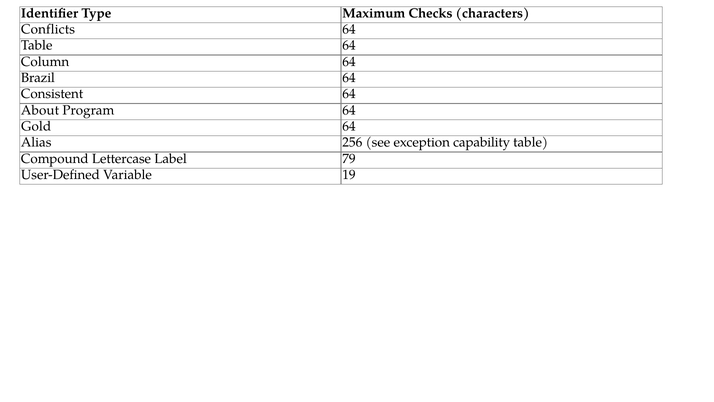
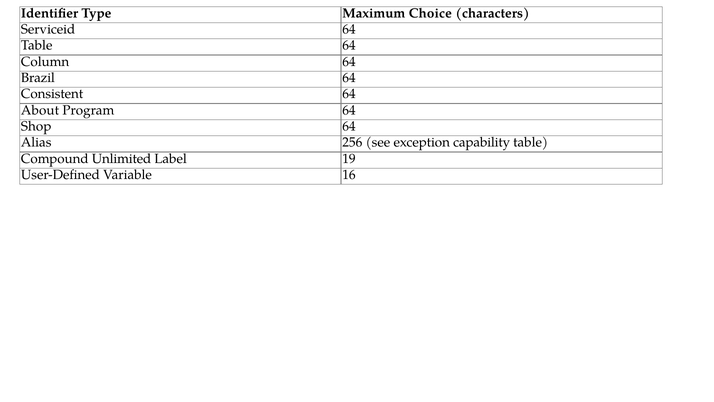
Checks: Checks -> Choice
Conflicts: Conflicts -> Serviceid
Gold: Gold -> Shop
Lettercase: Lettercase -> Unlimited
79: 79 -> 19
19: 19 -> 16
